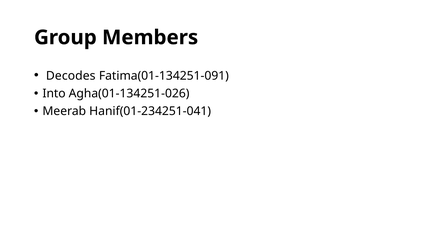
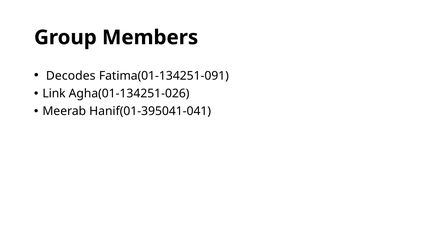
Into: Into -> Link
Hanif(01-234251-041: Hanif(01-234251-041 -> Hanif(01-395041-041
